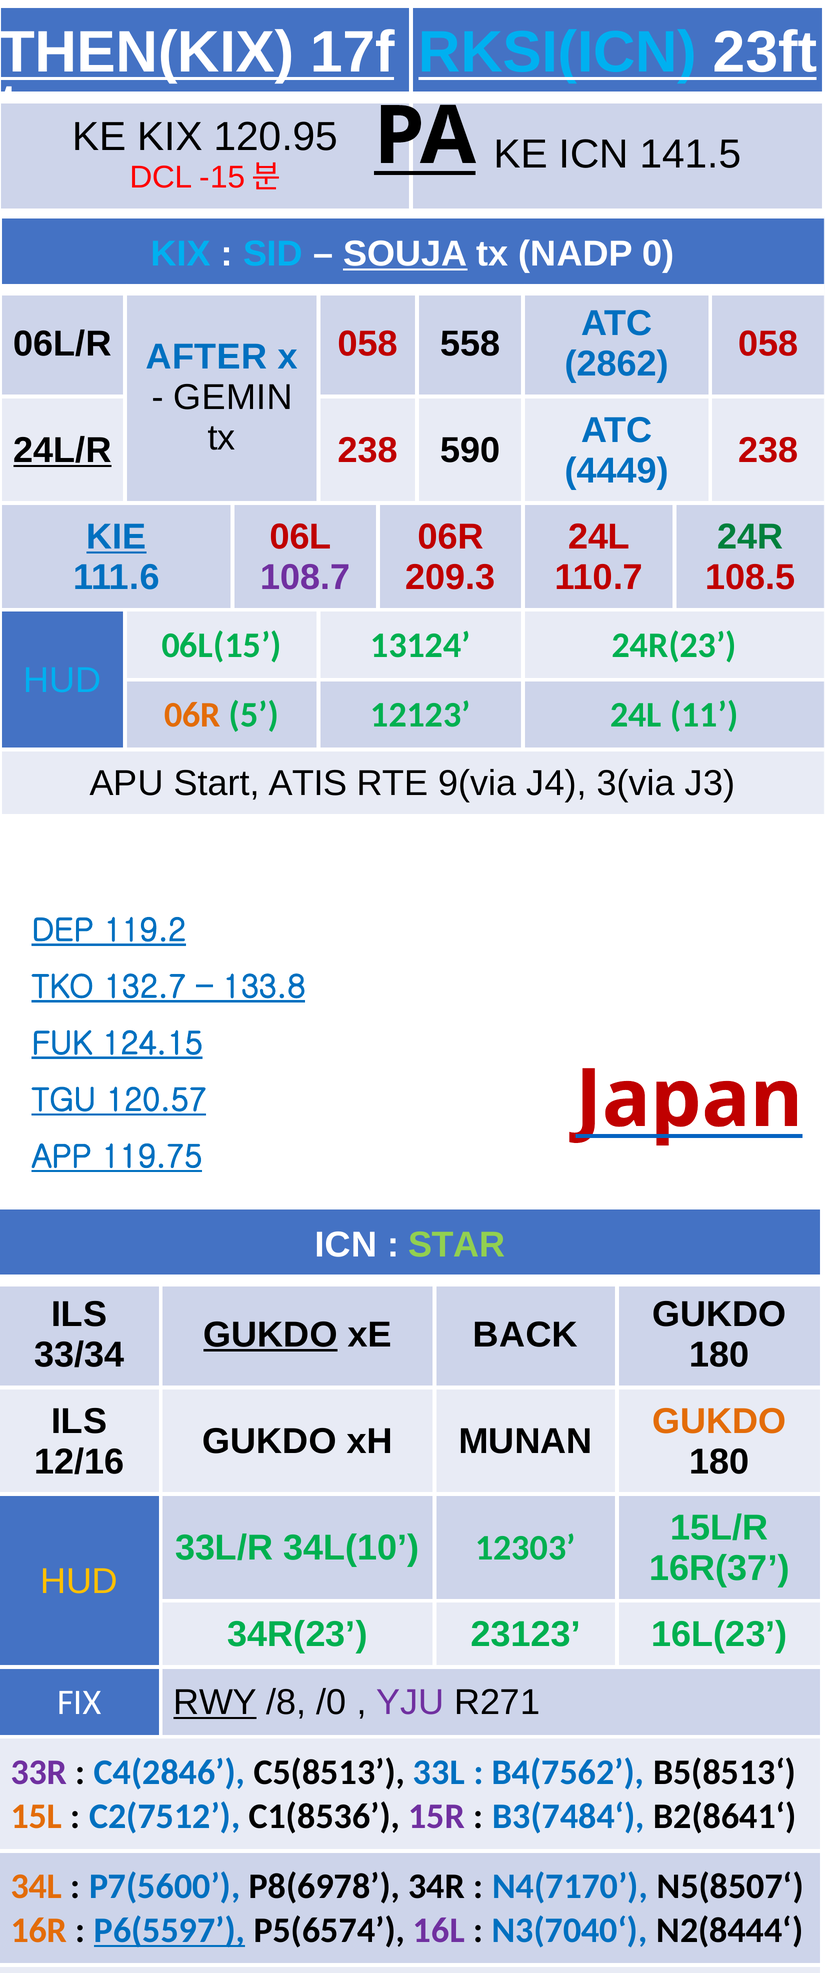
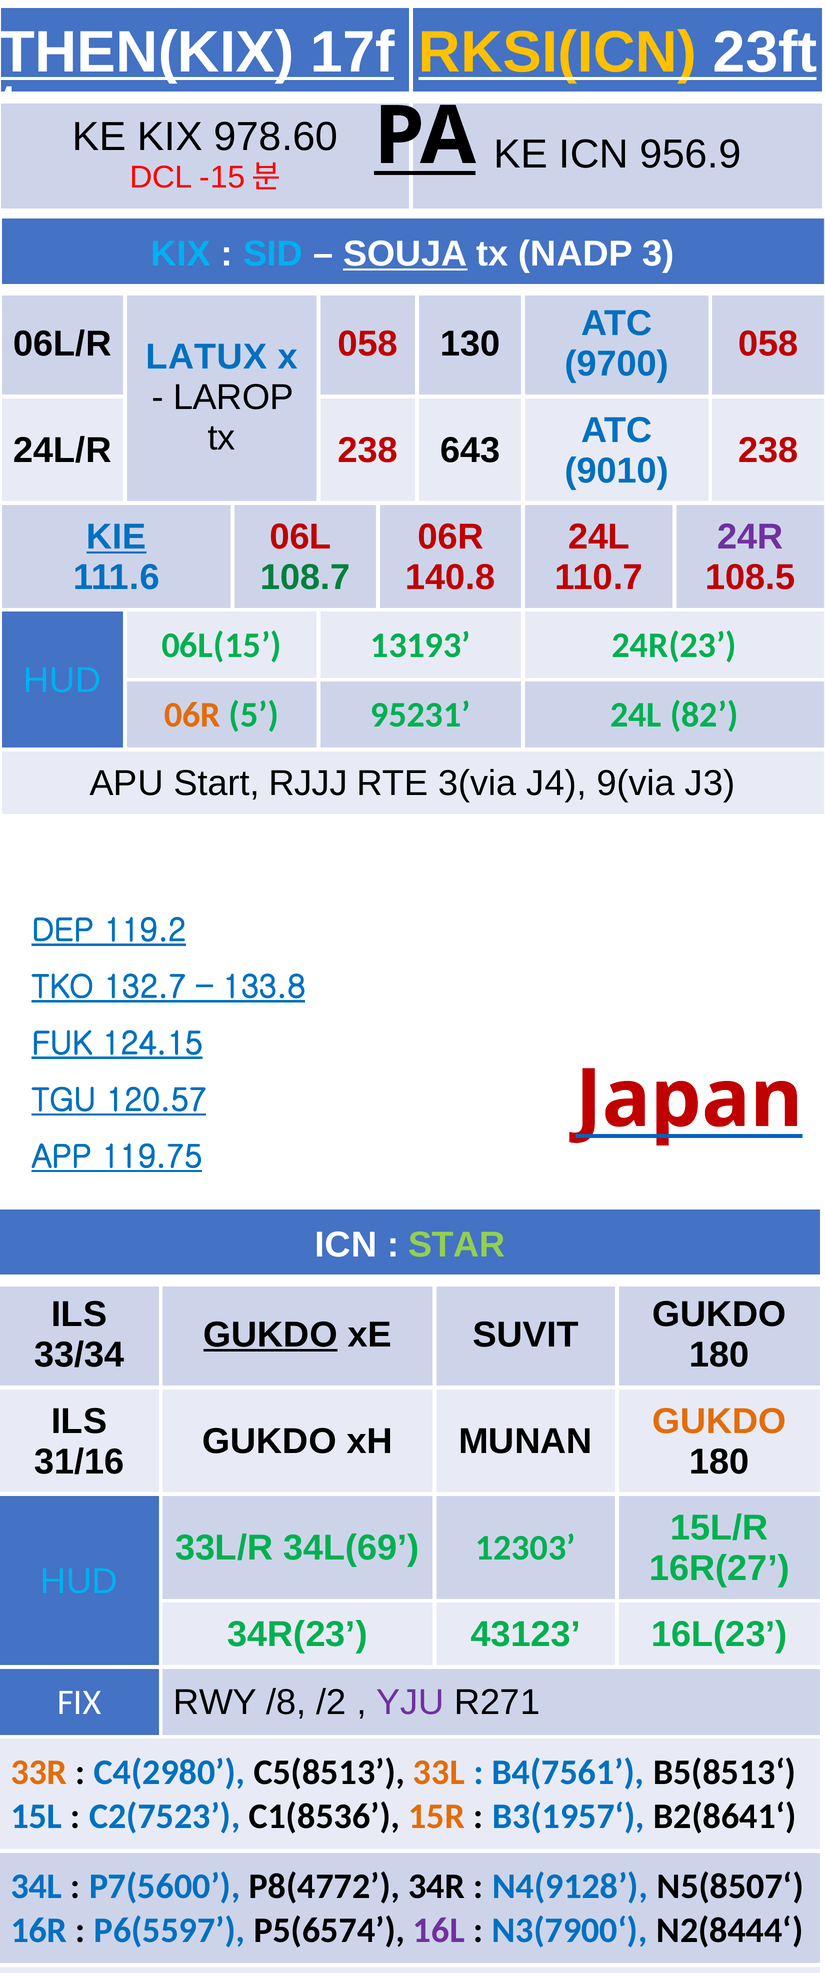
RKSI(ICN colour: light blue -> yellow
120.95: 120.95 -> 978.60
141.5: 141.5 -> 956.9
0: 0 -> 3
AFTER: AFTER -> LATUX
558: 558 -> 130
2862: 2862 -> 9700
GEMIN: GEMIN -> LAROP
24L/R underline: present -> none
590: 590 -> 643
4449: 4449 -> 9010
24R colour: green -> purple
108.7 colour: purple -> green
209.3: 209.3 -> 140.8
13124: 13124 -> 13193
12123: 12123 -> 95231
11: 11 -> 82
ATIS: ATIS -> RJJJ
9(via: 9(via -> 3(via
3(via: 3(via -> 9(via
BACK: BACK -> SUVIT
12/16: 12/16 -> 31/16
34L(10: 34L(10 -> 34L(69
16R(37: 16R(37 -> 16R(27
HUD at (79, 1582) colour: yellow -> light blue
23123: 23123 -> 43123
RWY underline: present -> none
/0: /0 -> /2
33R colour: purple -> orange
C4(2846: C4(2846 -> C4(2980
33L colour: blue -> orange
B4(7562: B4(7562 -> B4(7561
15L colour: orange -> blue
C2(7512: C2(7512 -> C2(7523
15R colour: purple -> orange
B3(7484‘: B3(7484‘ -> B3(1957‘
34L colour: orange -> blue
P8(6978: P8(6978 -> P8(4772
N4(7170: N4(7170 -> N4(9128
16R colour: orange -> blue
P6(5597 underline: present -> none
N3(7040‘: N3(7040‘ -> N3(7900‘
